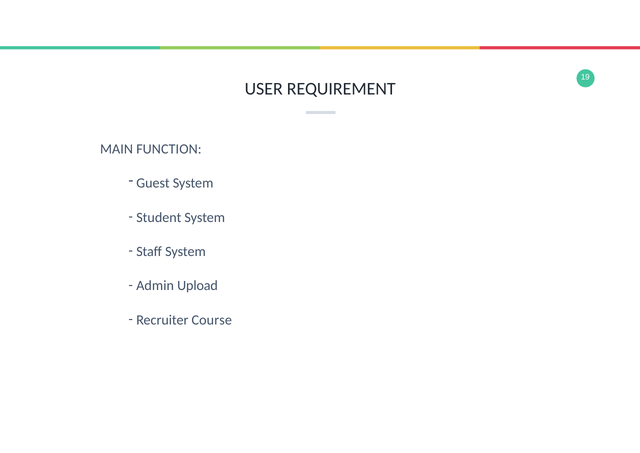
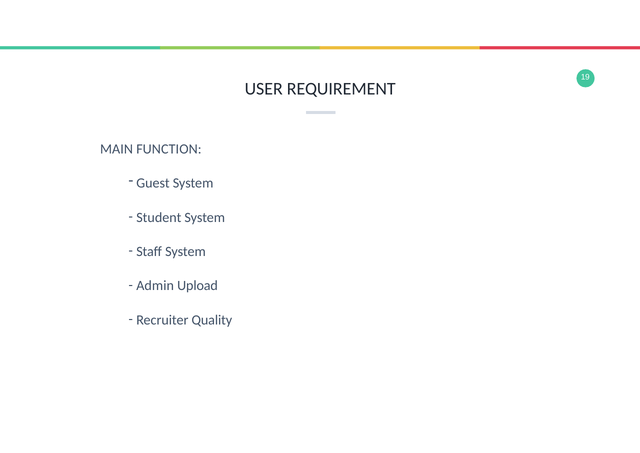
Course: Course -> Quality
